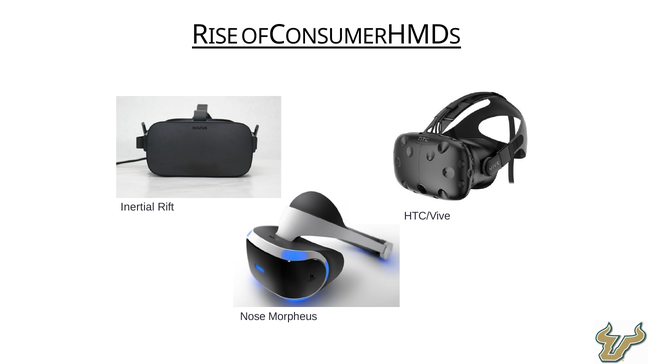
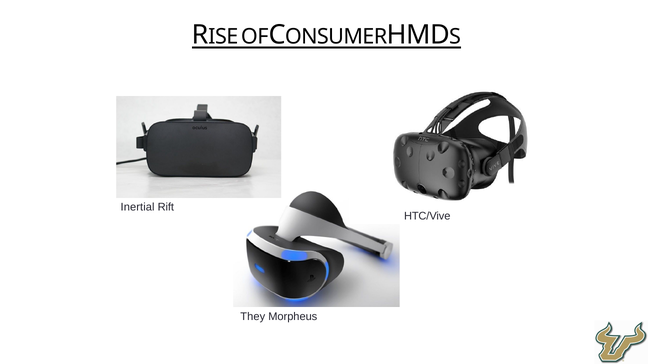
Nose: Nose -> They
